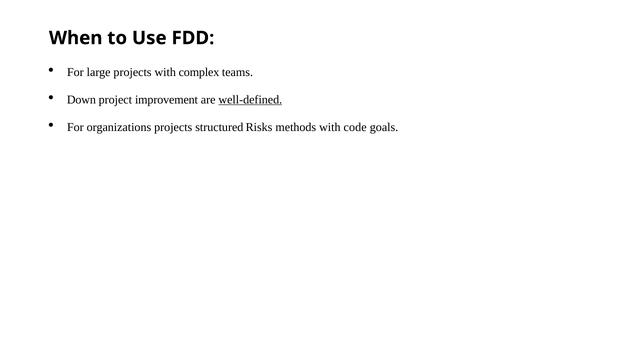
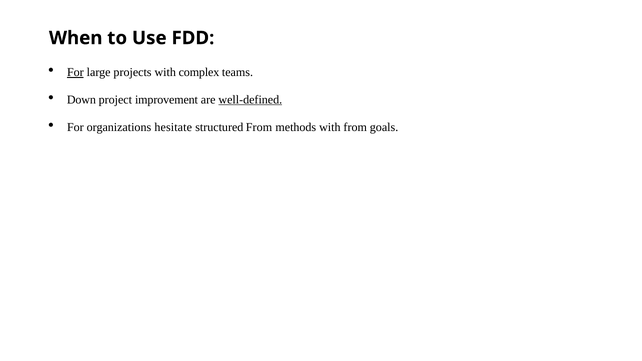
For at (75, 72) underline: none -> present
organizations projects: projects -> hesitate
structured Risks: Risks -> From
with code: code -> from
